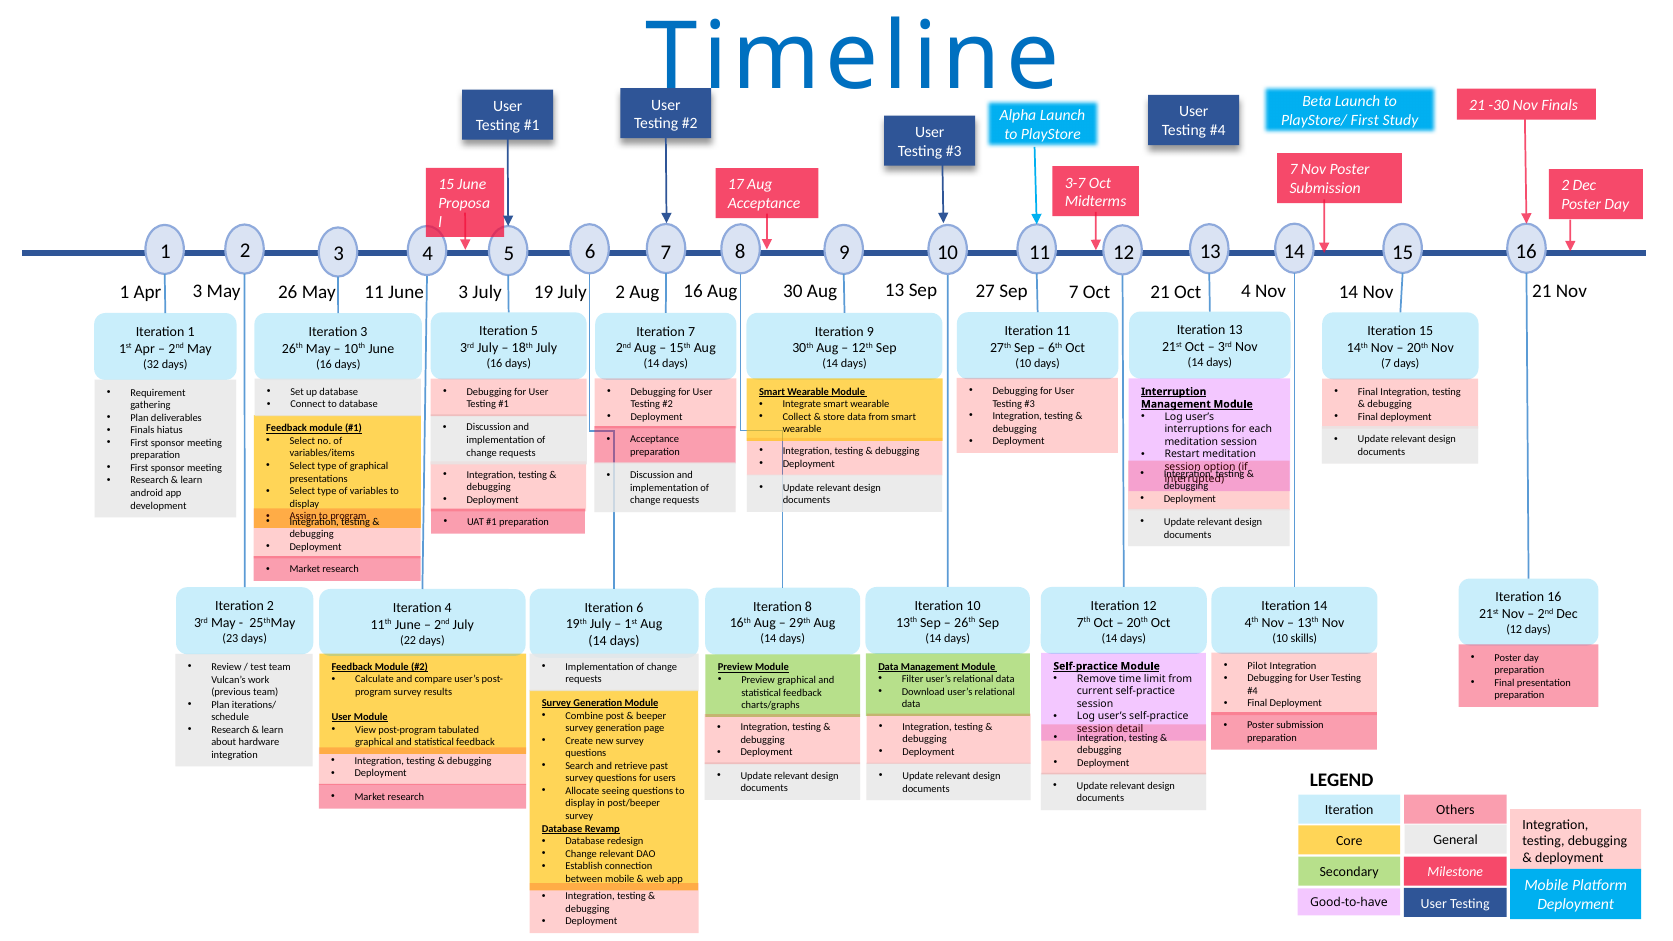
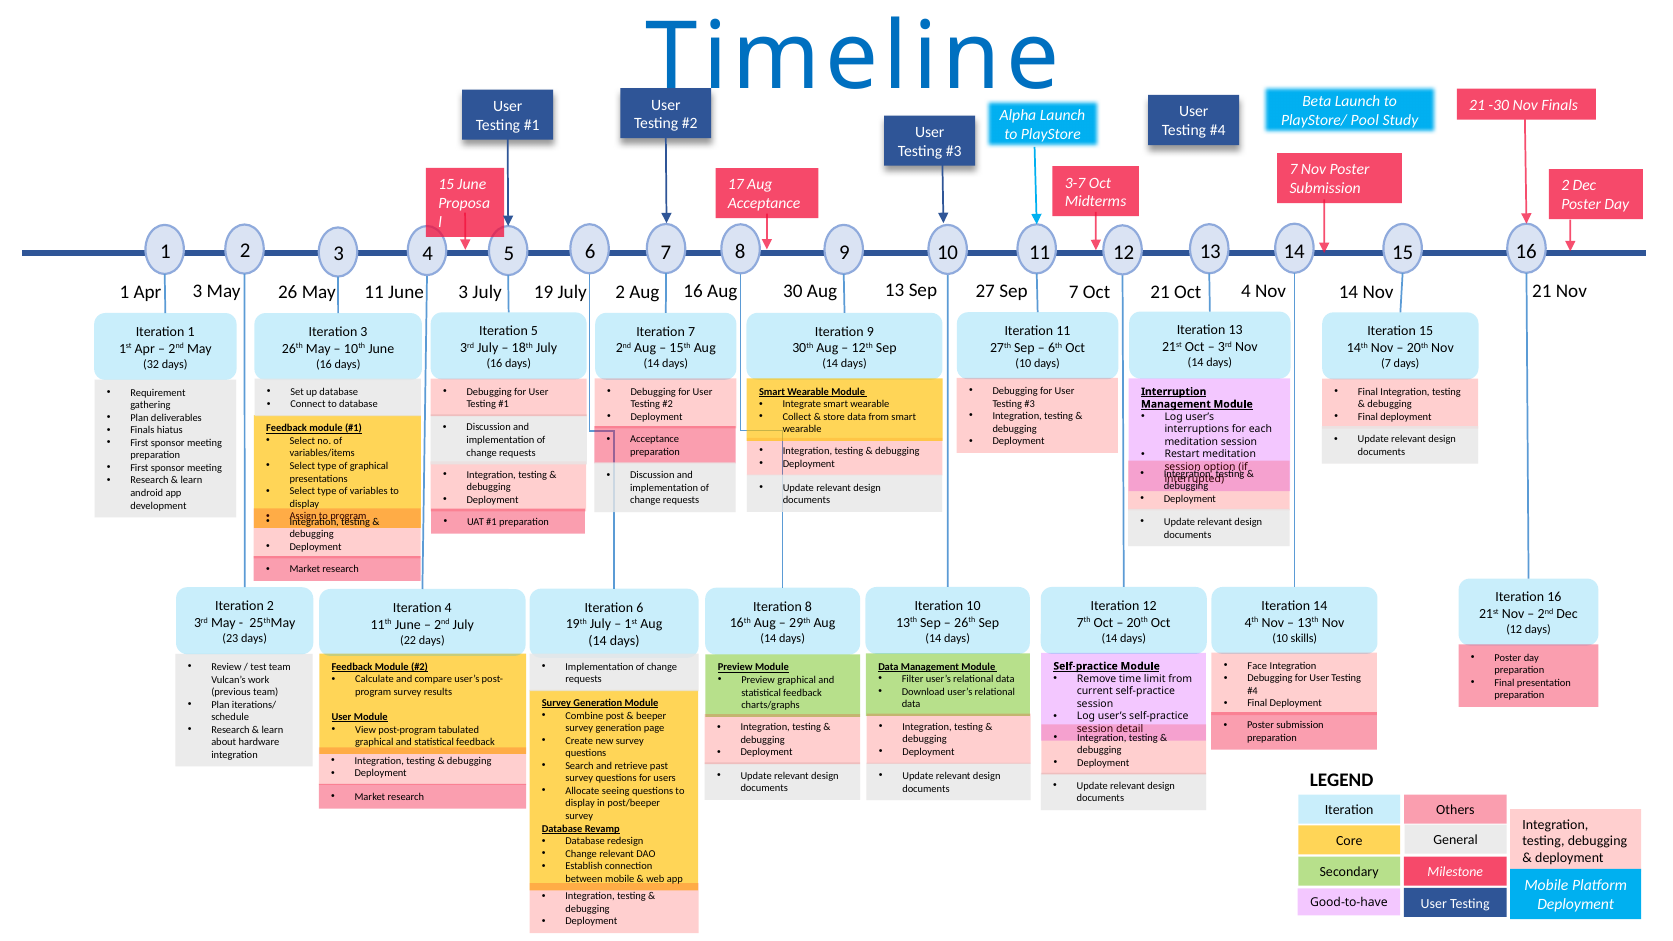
PlayStore/ First: First -> Pool
Pilot: Pilot -> Face
